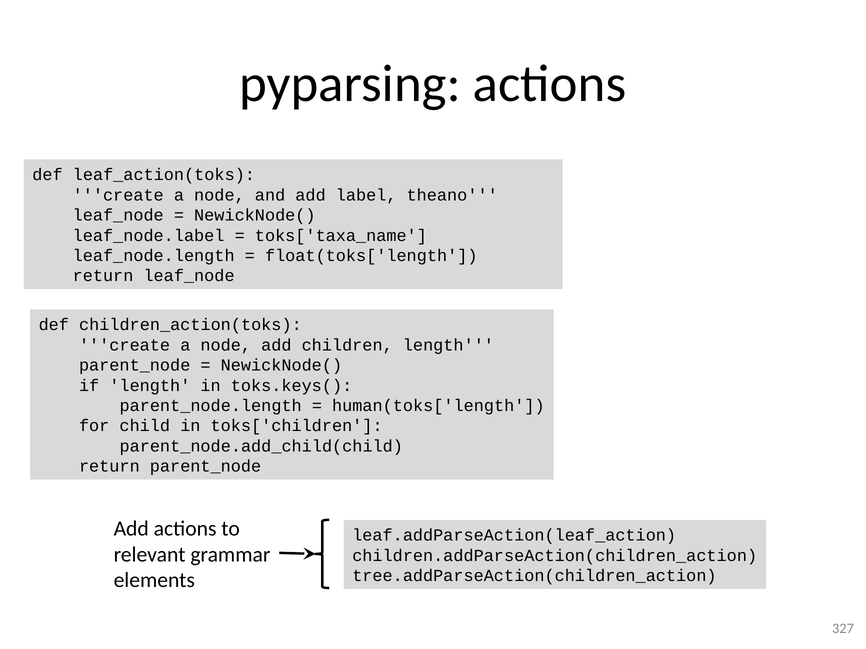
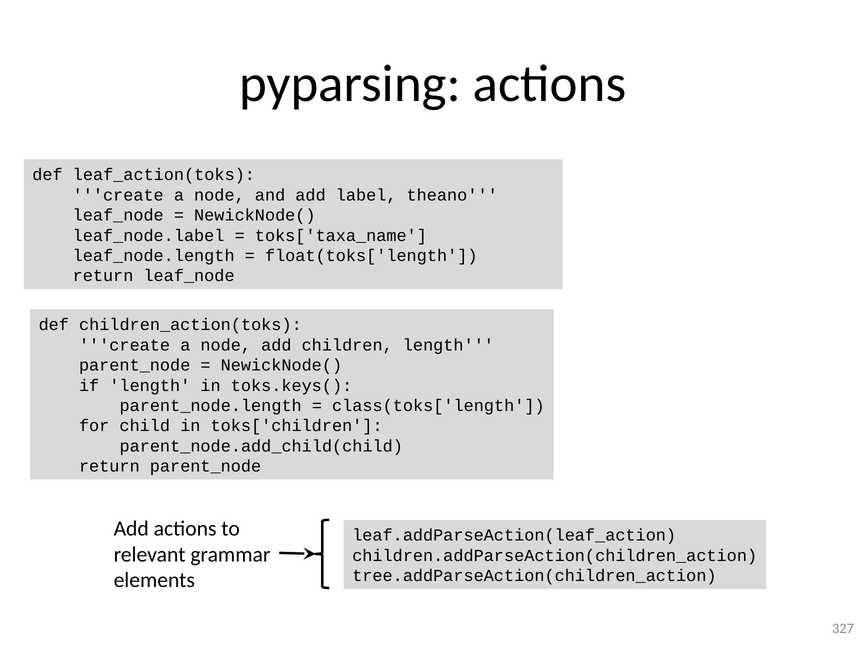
human(toks['length: human(toks['length -> class(toks['length
